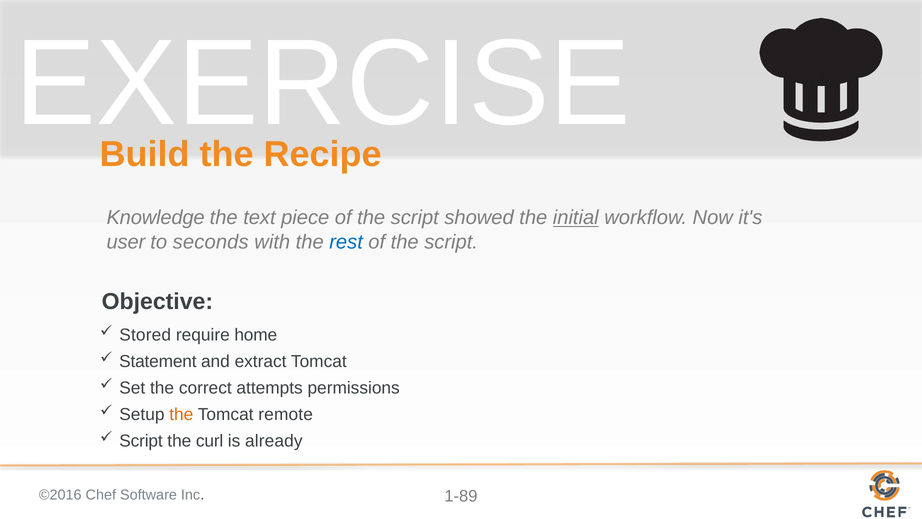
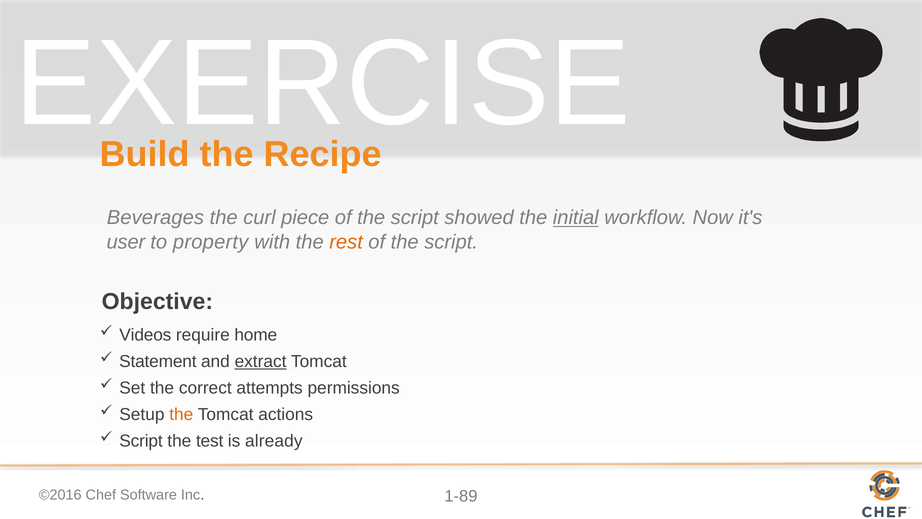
Knowledge: Knowledge -> Beverages
text: text -> curl
seconds: seconds -> property
rest colour: blue -> orange
Stored: Stored -> Videos
extract underline: none -> present
remote: remote -> actions
curl: curl -> test
